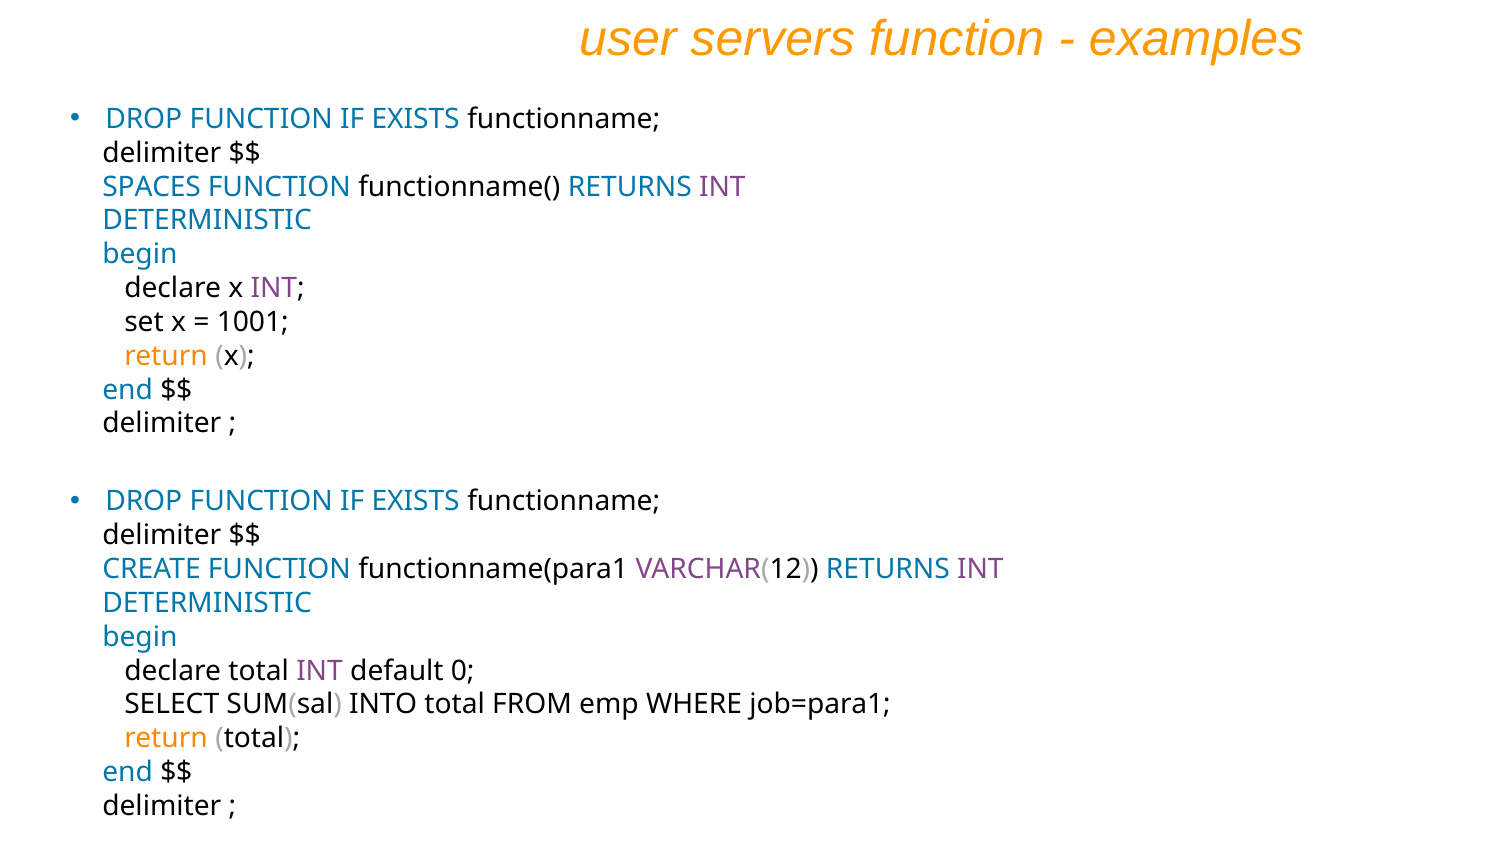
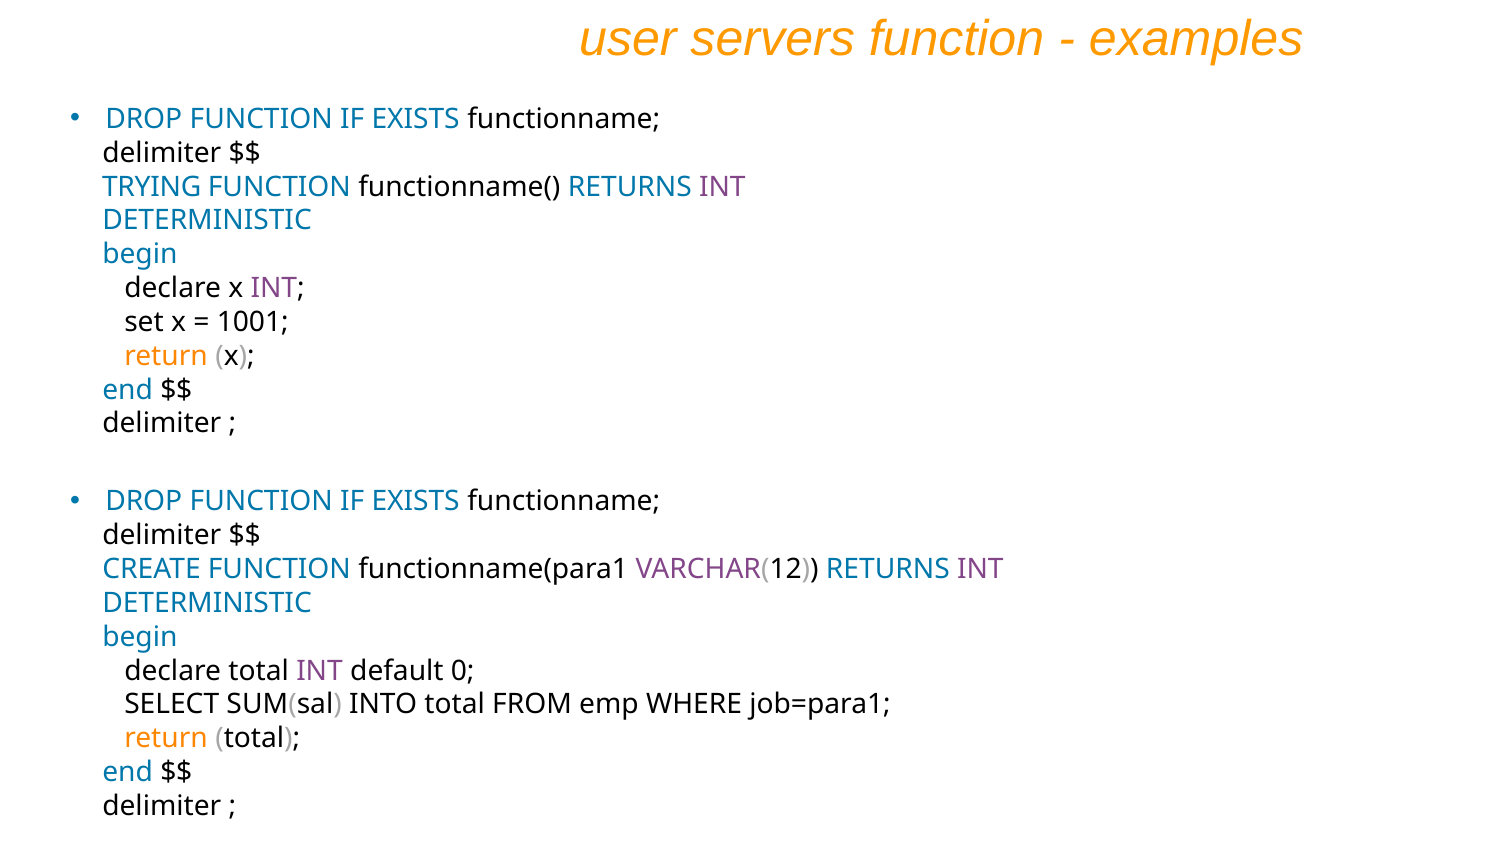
SPACES: SPACES -> TRYING
